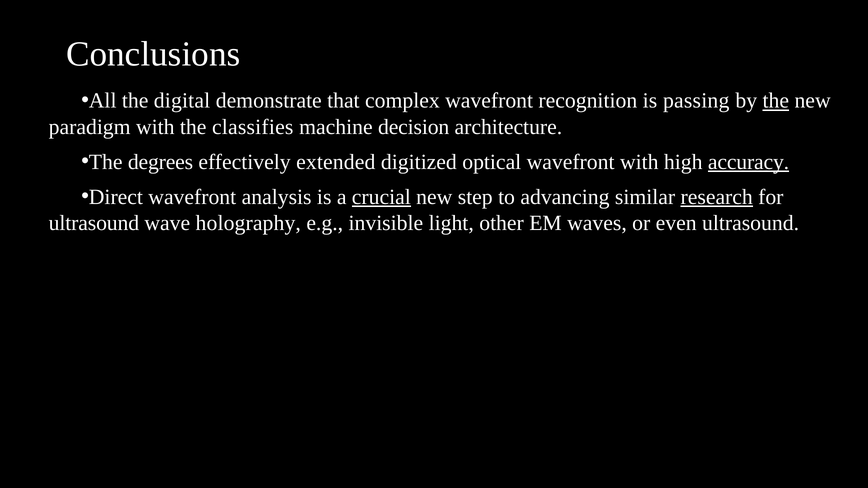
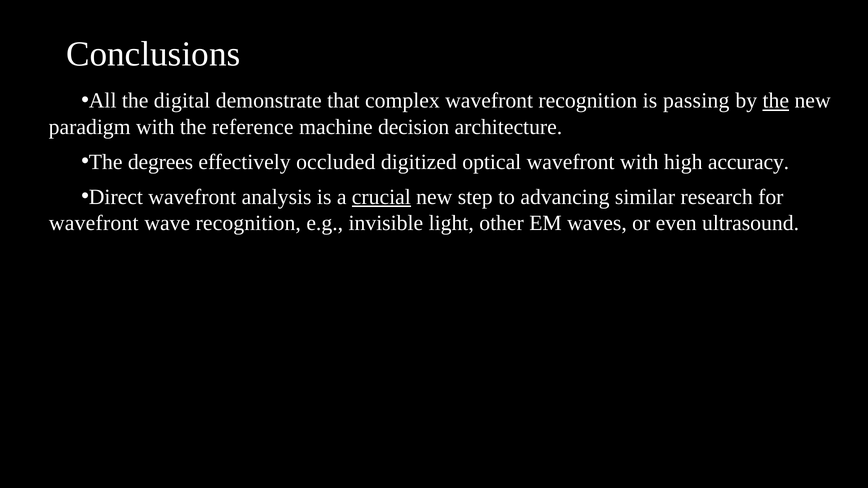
classifies: classifies -> reference
extended: extended -> occluded
accuracy underline: present -> none
research underline: present -> none
ultrasound at (94, 223): ultrasound -> wavefront
wave holography: holography -> recognition
